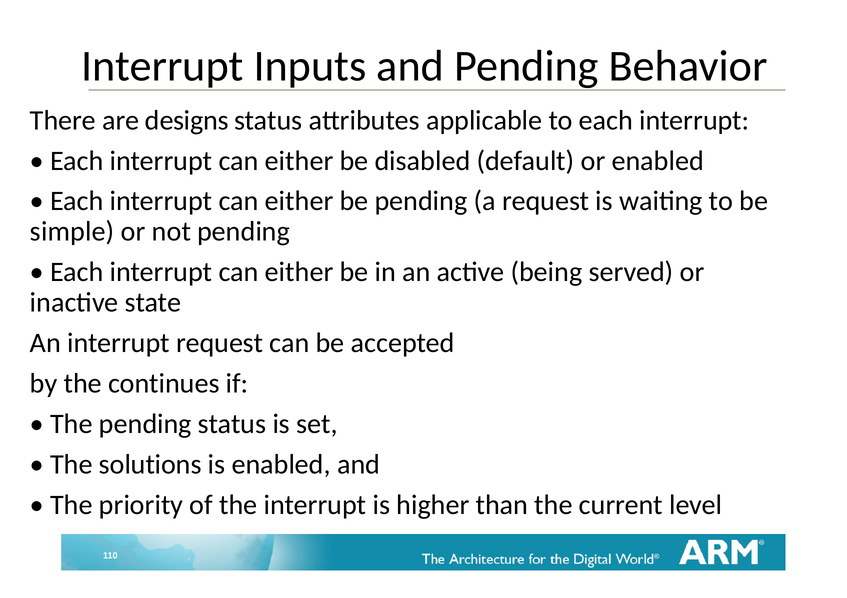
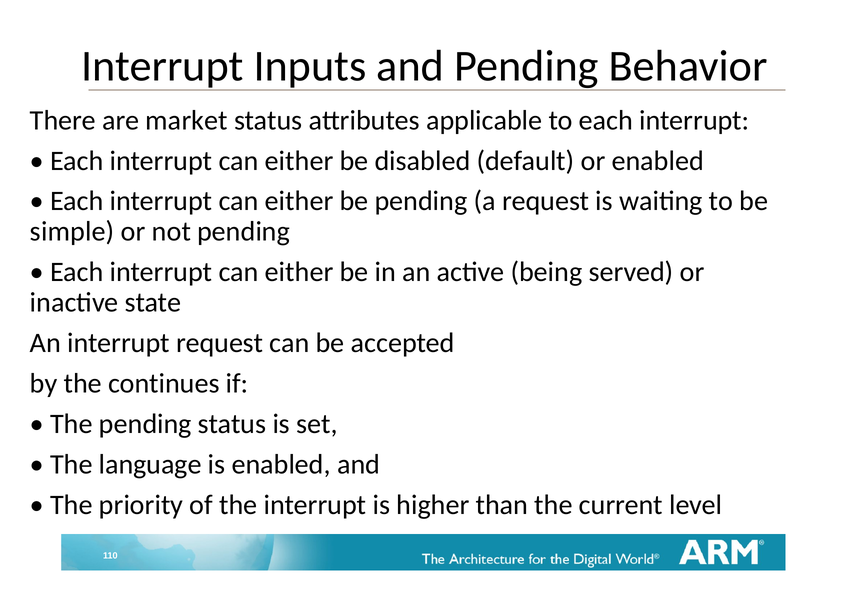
designs: designs -> market
solutions: solutions -> language
